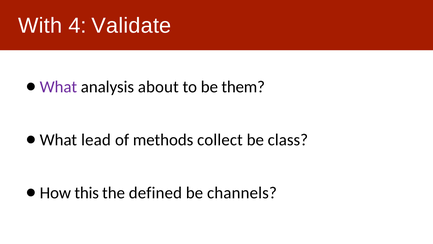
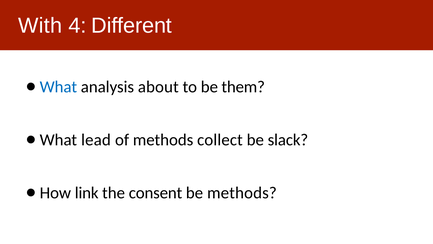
Validate: Validate -> Different
What at (58, 87) colour: purple -> blue
class: class -> slack
this: this -> link
defined: defined -> consent
be channels: channels -> methods
